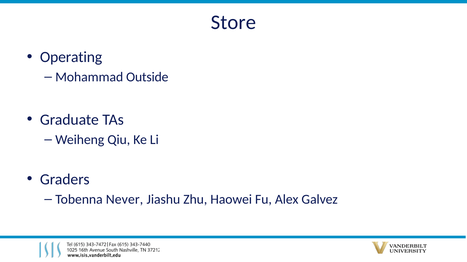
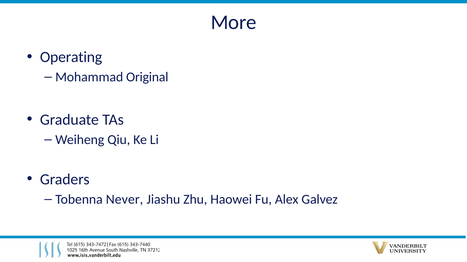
Store: Store -> More
Outside: Outside -> Original
